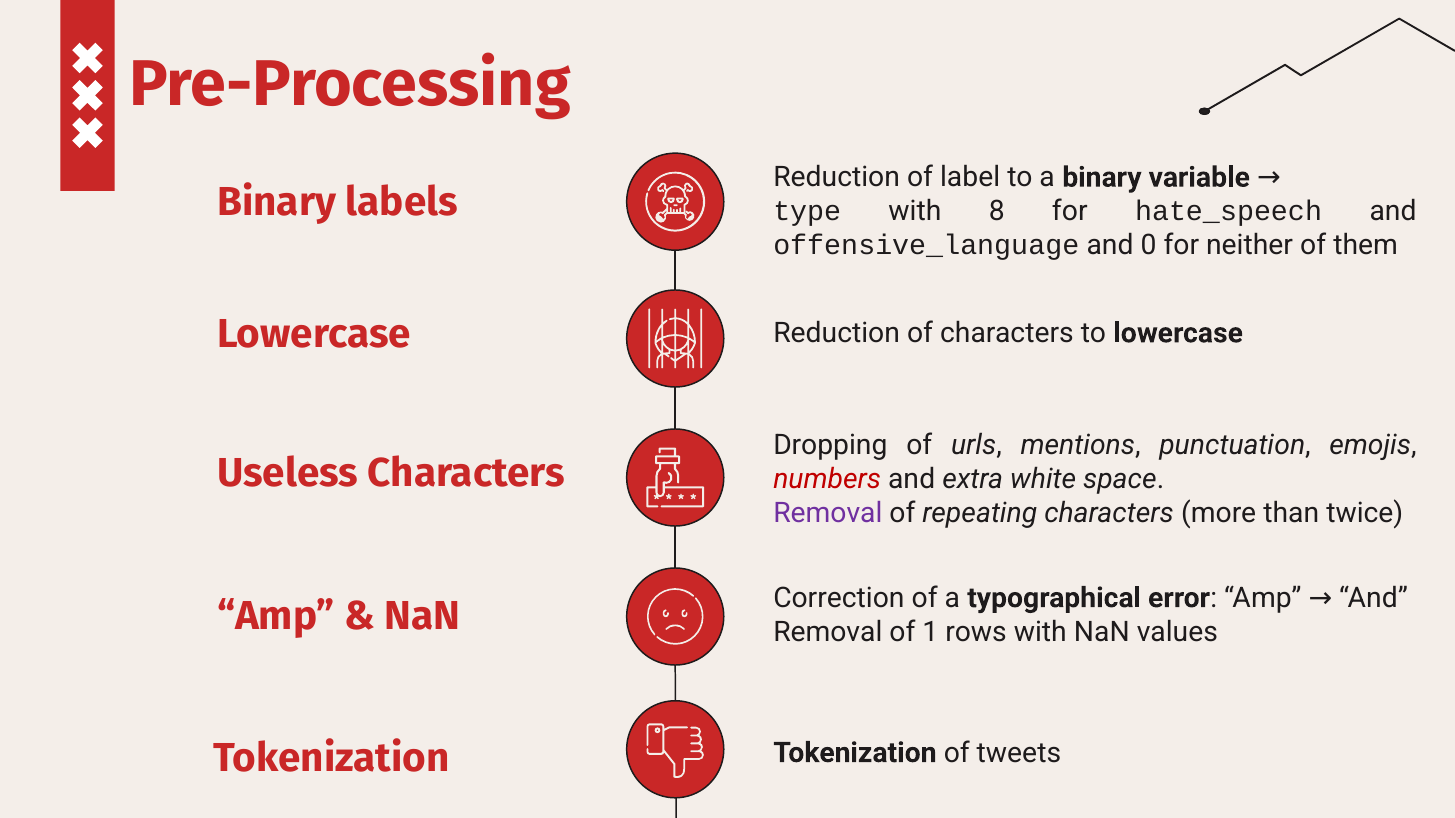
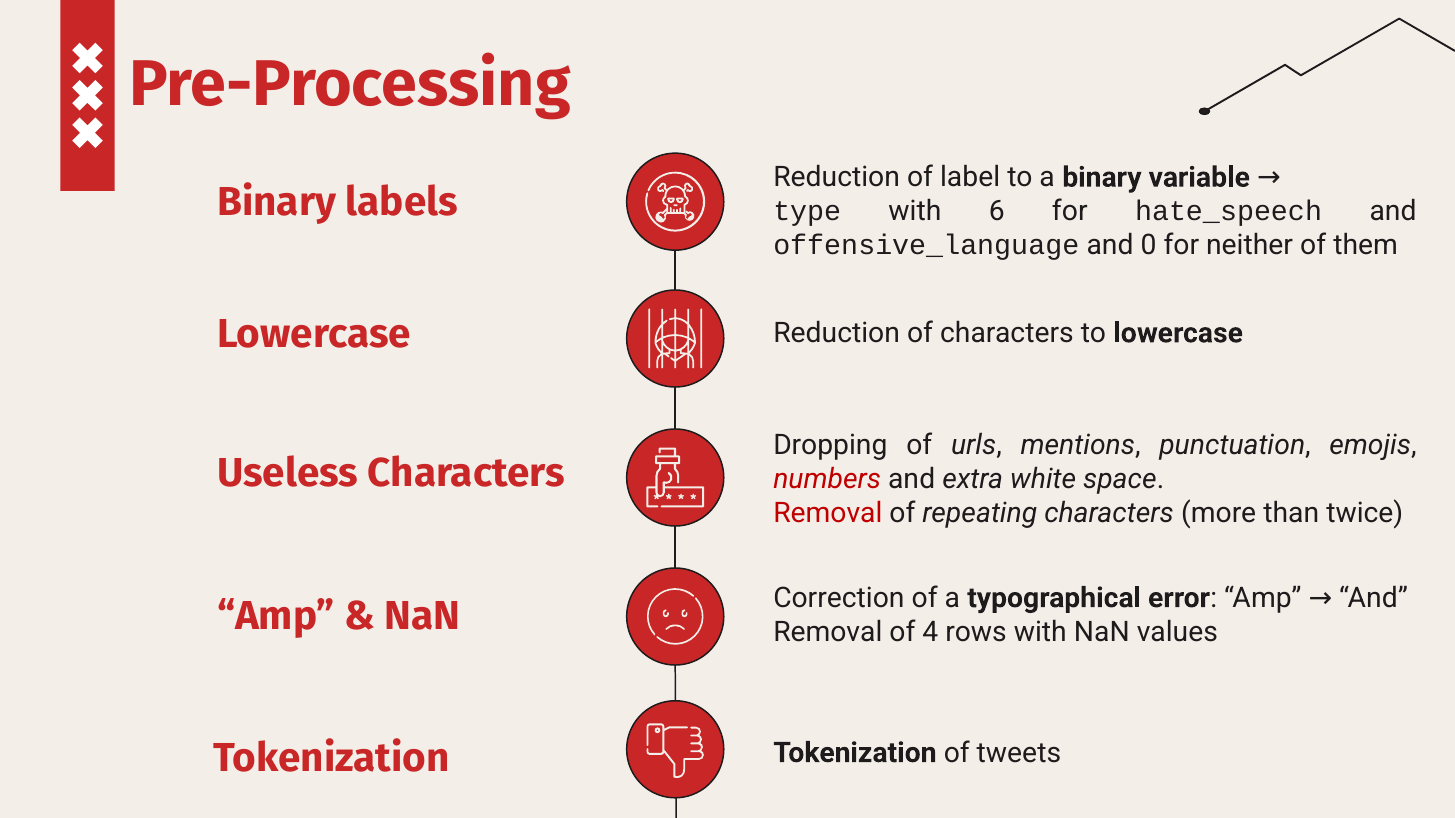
8: 8 -> 6
Removal at (828, 514) colour: purple -> red
1: 1 -> 4
